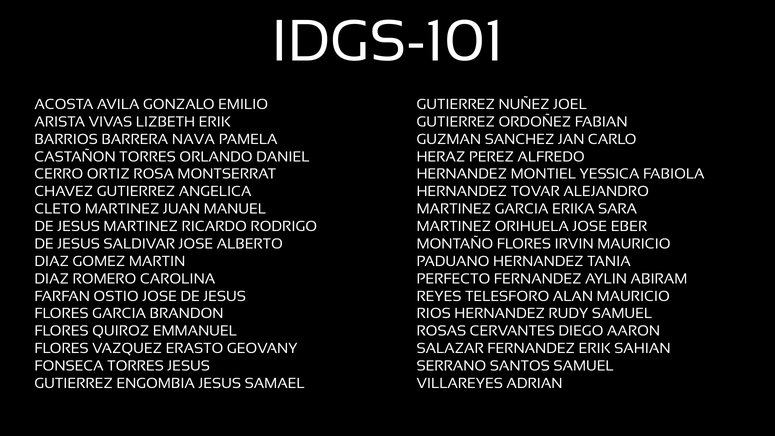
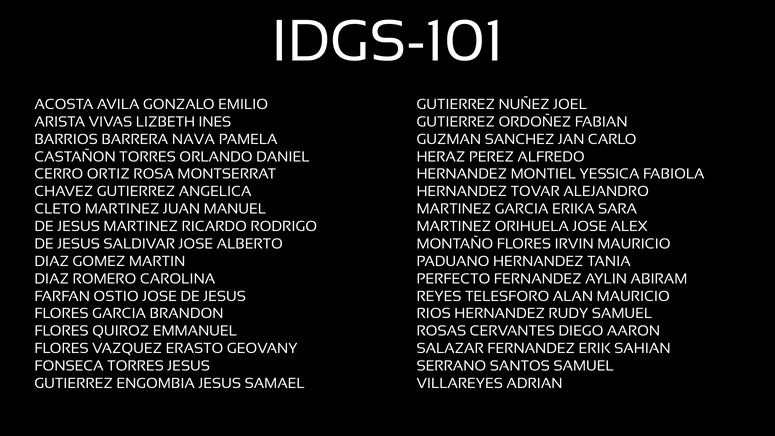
LIZBETH ERIK: ERIK -> INES
EBER: EBER -> ALEX
